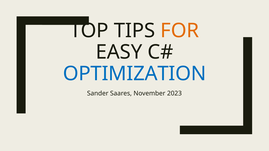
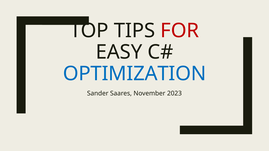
FOR colour: orange -> red
